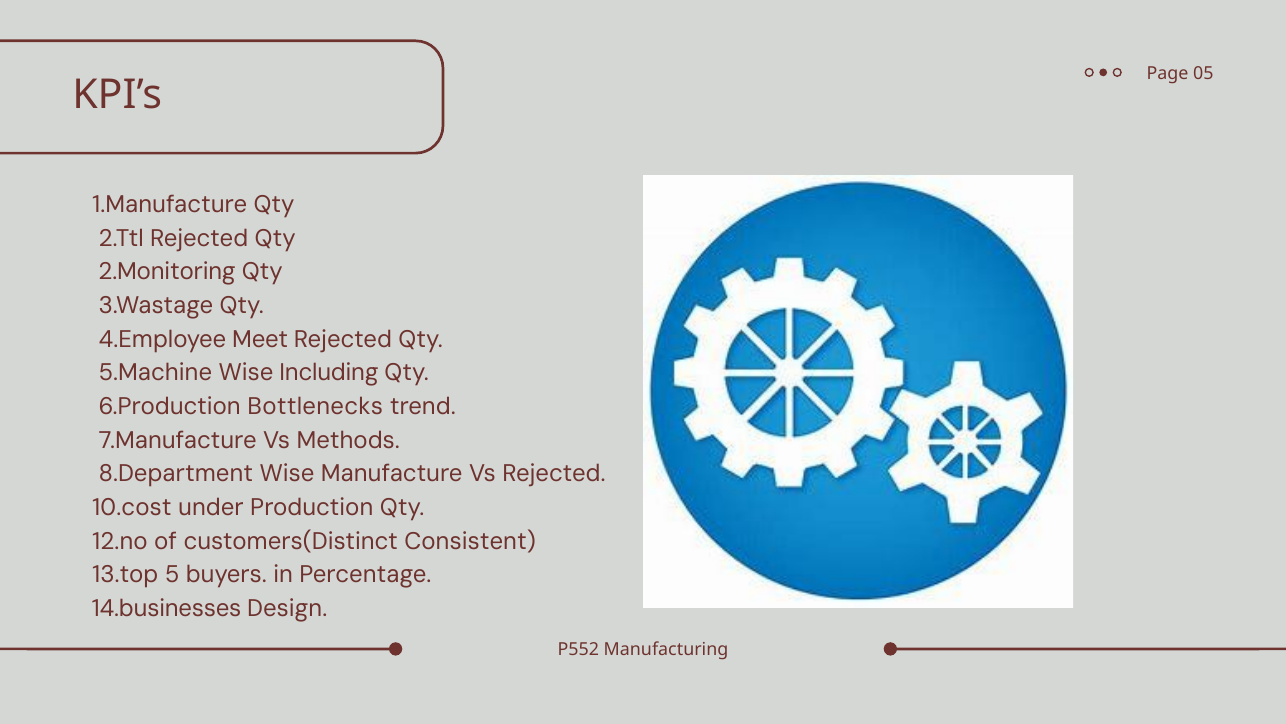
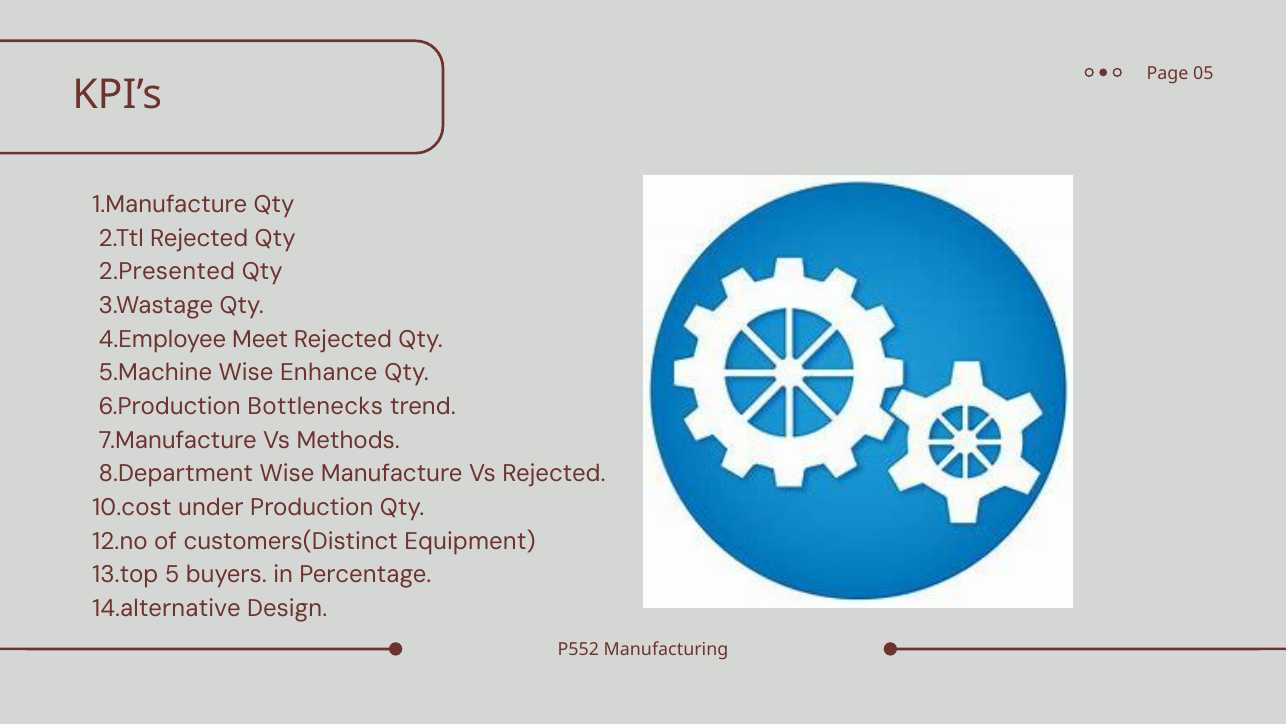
2.Monitoring: 2.Monitoring -> 2.Presented
Including: Including -> Enhance
Consistent: Consistent -> Equipment
14.businesses: 14.businesses -> 14.alternative
